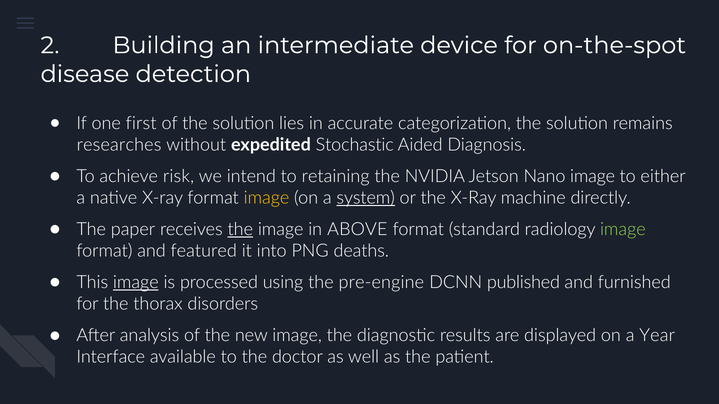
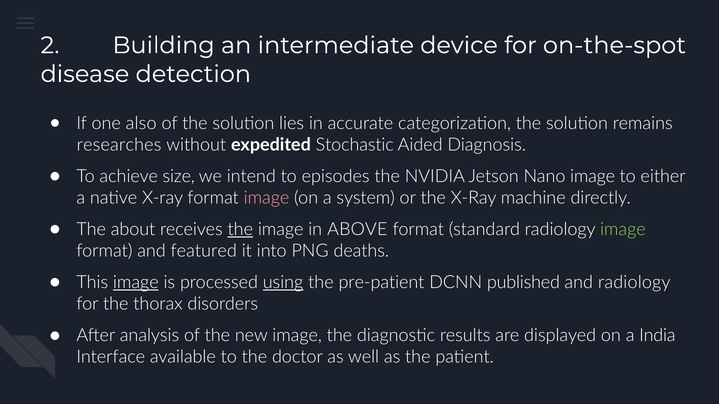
first: first -> also
risk: risk -> size
retaining: retaining -> episodes
image at (266, 198) colour: yellow -> pink
system underline: present -> none
paper: paper -> about
using underline: none -> present
pre-engine: pre-engine -> pre-patient
and furnished: furnished -> radiology
Year: Year -> India
